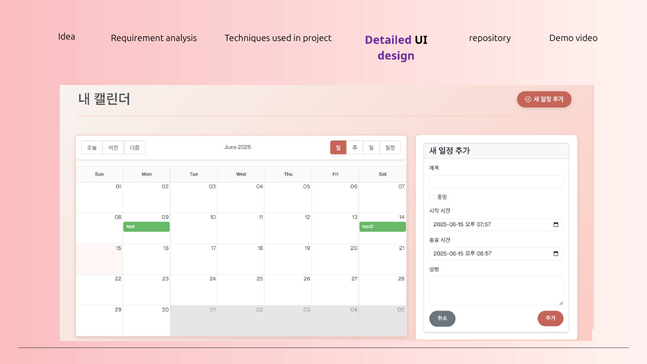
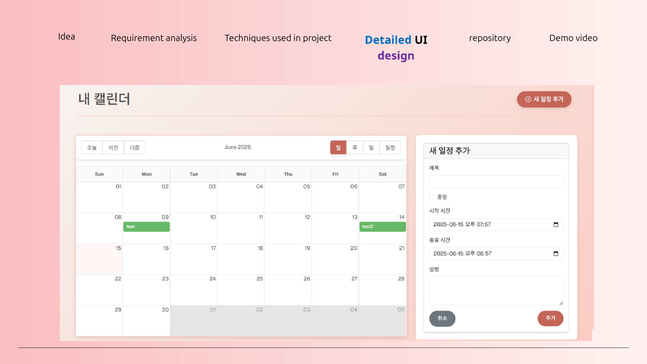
Detailed colour: purple -> blue
